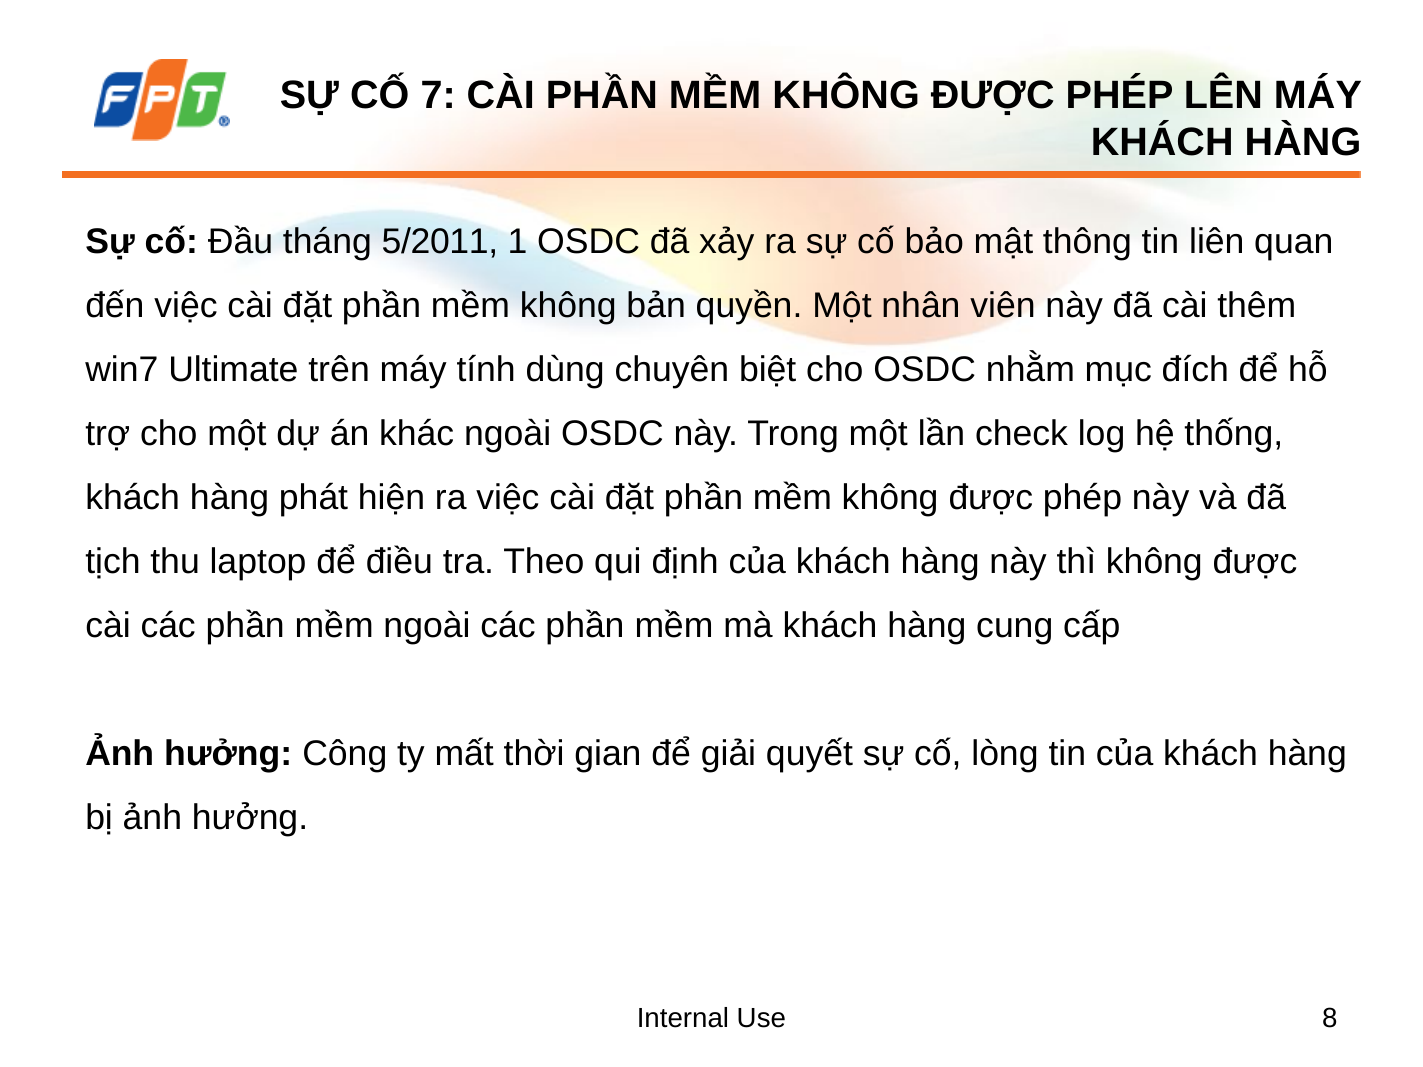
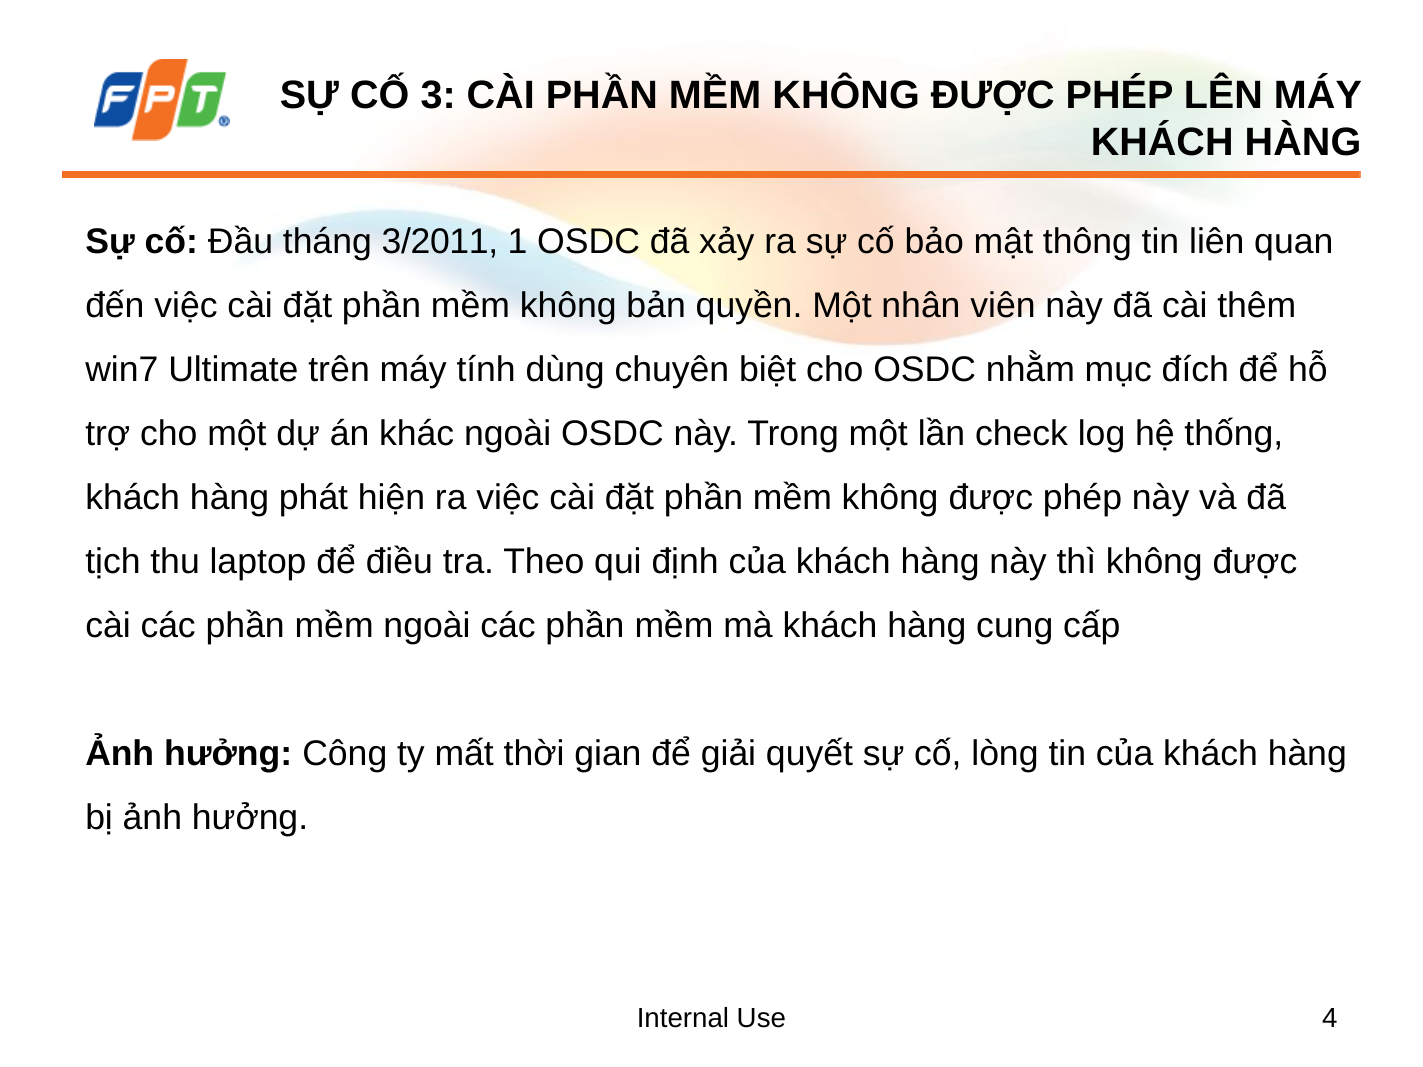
7: 7 -> 3
5/2011: 5/2011 -> 3/2011
8: 8 -> 4
